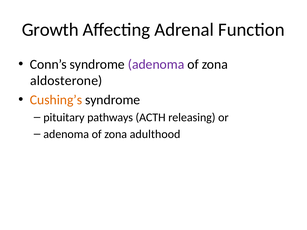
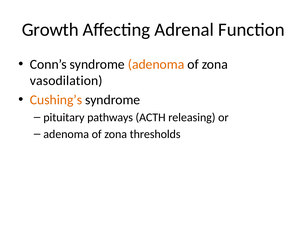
adenoma at (156, 64) colour: purple -> orange
aldosterone: aldosterone -> vasodilation
adulthood: adulthood -> thresholds
